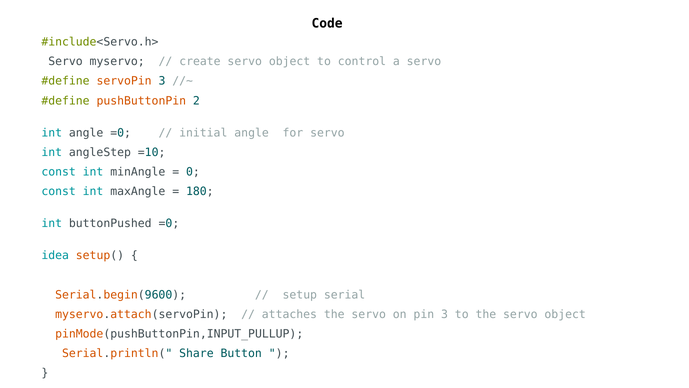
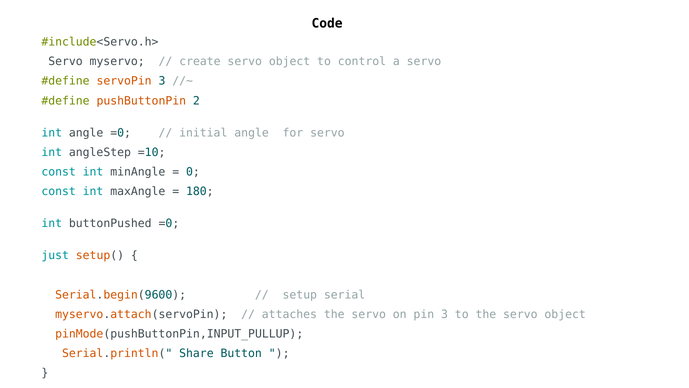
idea: idea -> just
